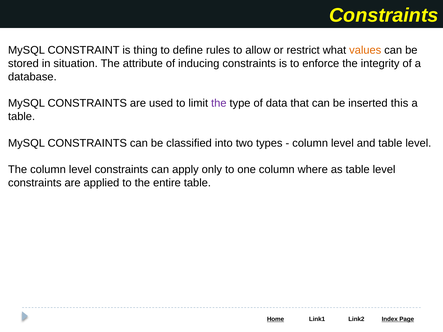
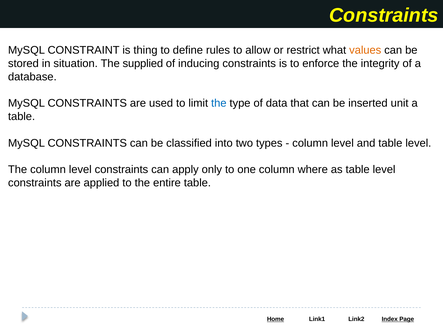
attribute: attribute -> supplied
the at (219, 103) colour: purple -> blue
this: this -> unit
